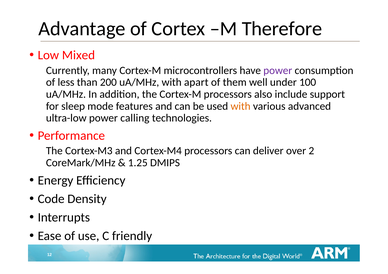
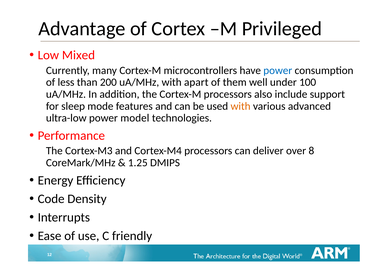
Therefore: Therefore -> Privileged
power at (278, 70) colour: purple -> blue
calling: calling -> model
2: 2 -> 8
